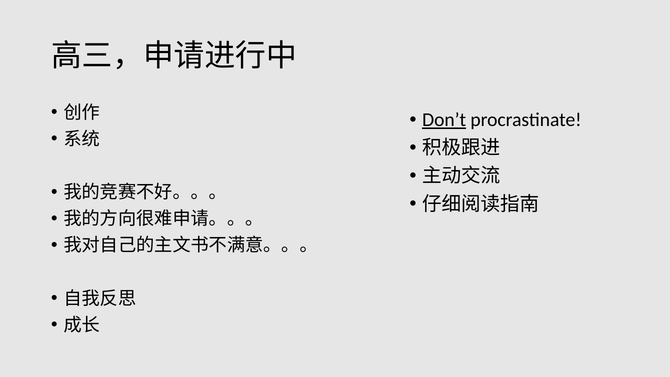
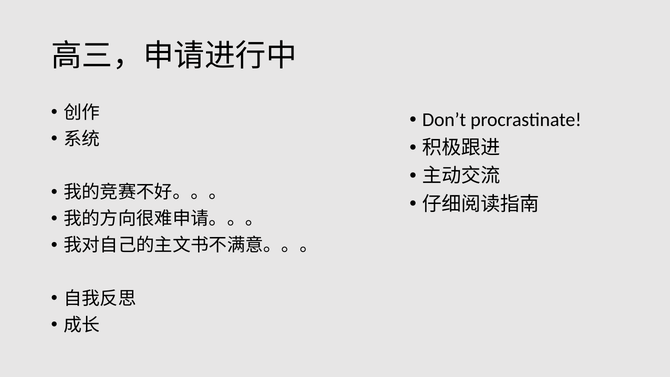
Don’t underline: present -> none
